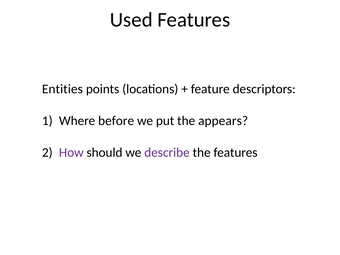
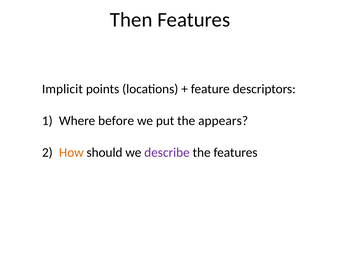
Used: Used -> Then
Entities: Entities -> Implicit
How colour: purple -> orange
